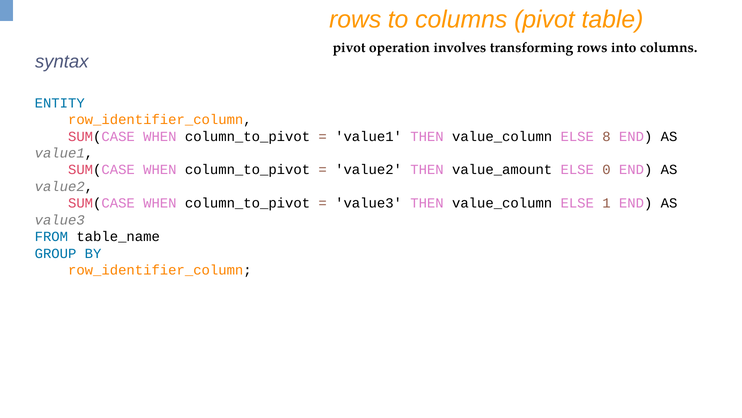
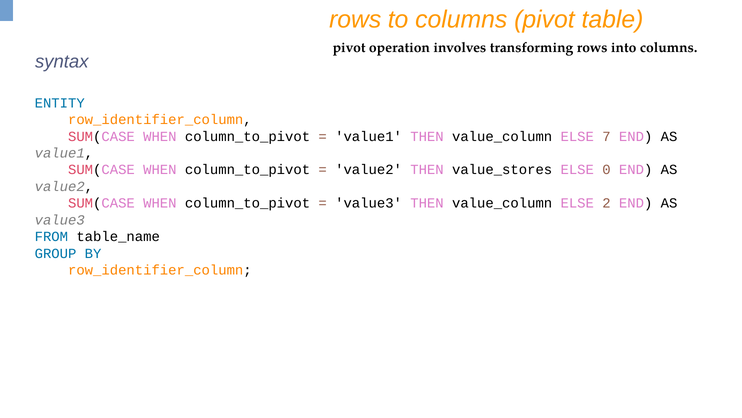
8: 8 -> 7
value_amount: value_amount -> value_stores
1: 1 -> 2
